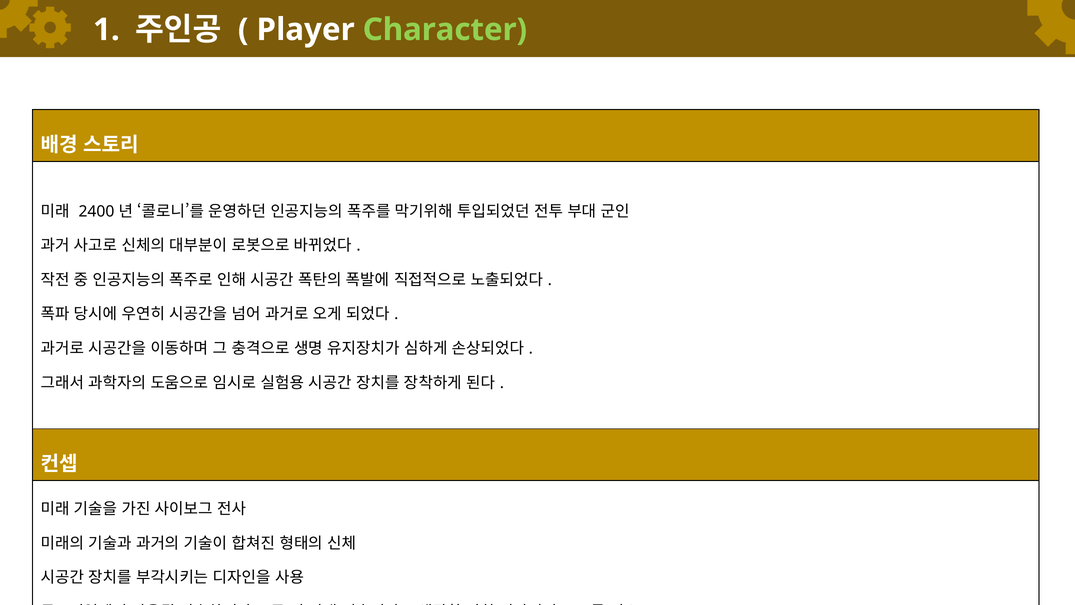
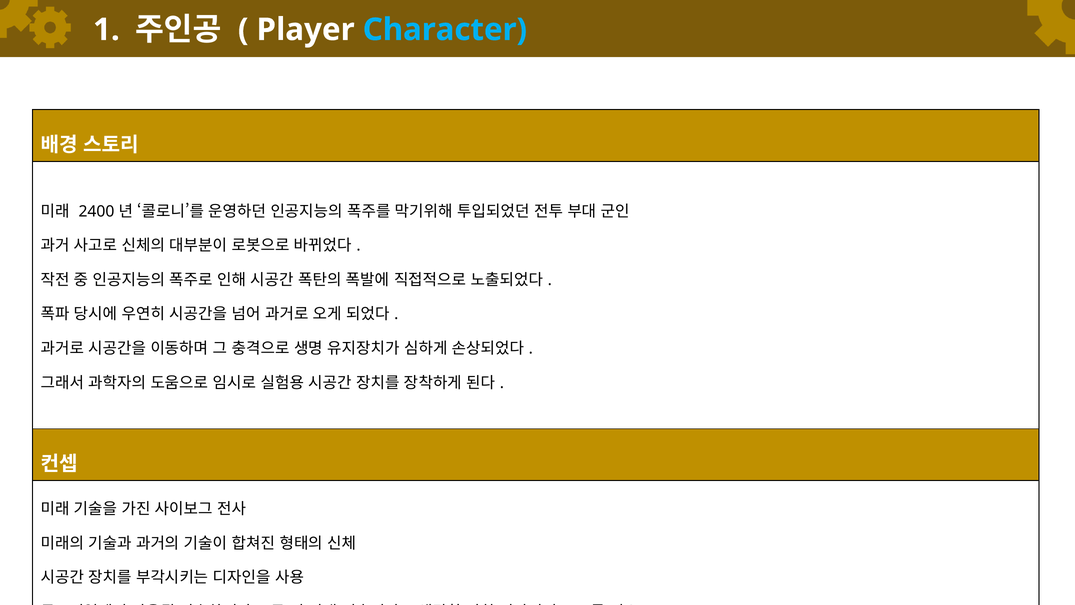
Character colour: light green -> light blue
